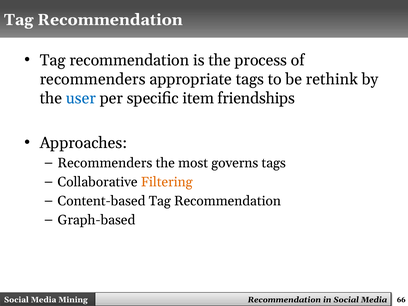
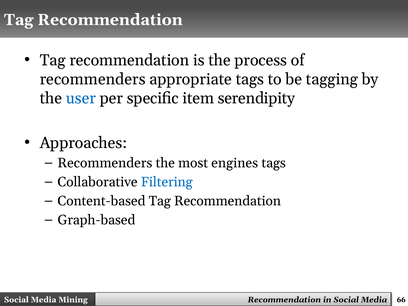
rethink: rethink -> tagging
friendships: friendships -> serendipity
governs: governs -> engines
Filtering colour: orange -> blue
